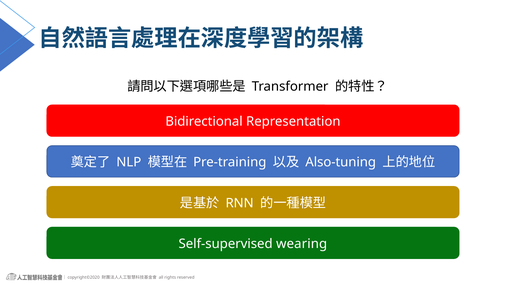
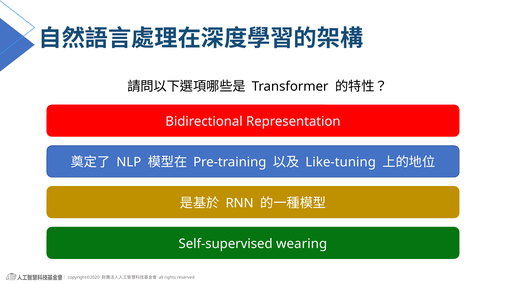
Also-tuning: Also-tuning -> Like-tuning
